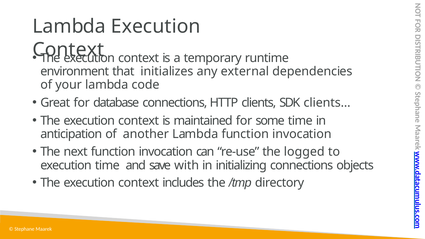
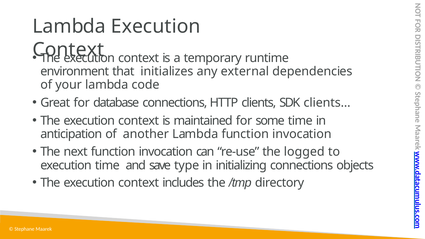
with: with -> type
